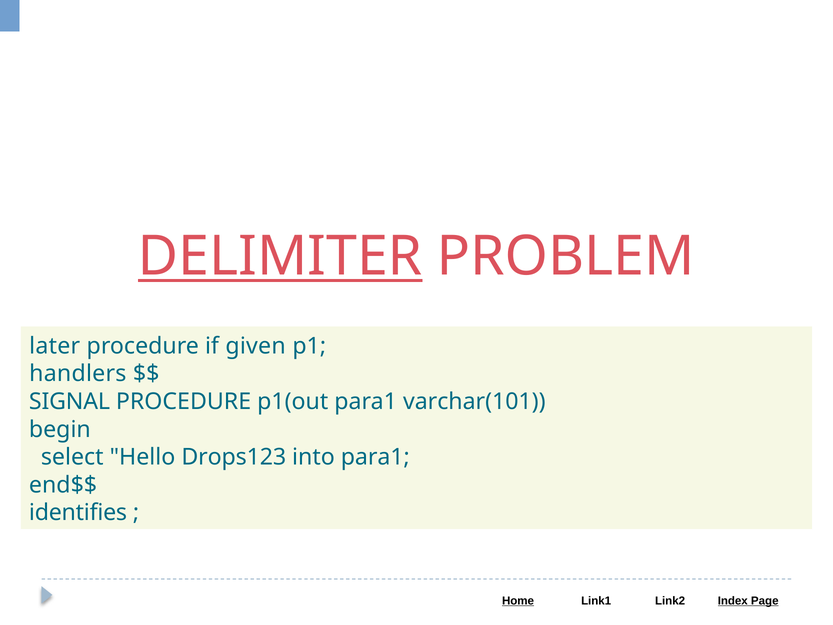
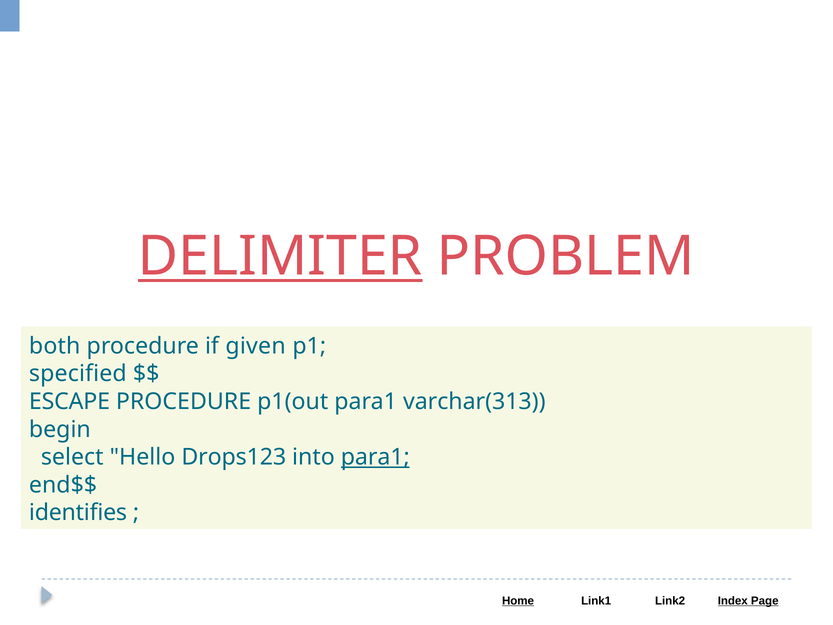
later: later -> both
handlers: handlers -> specified
SIGNAL: SIGNAL -> ESCAPE
varchar(101: varchar(101 -> varchar(313
para1 at (375, 457) underline: none -> present
